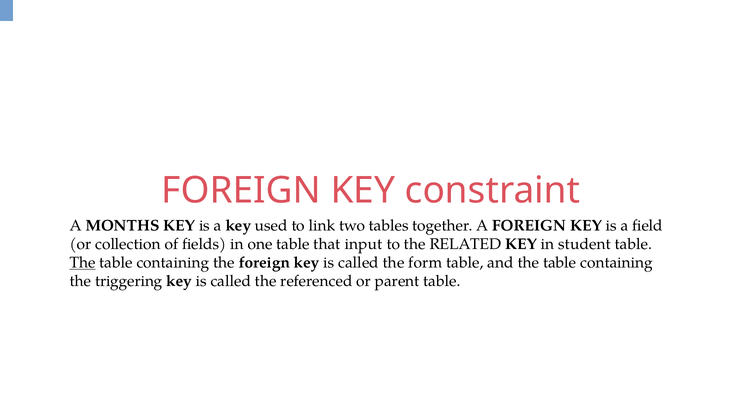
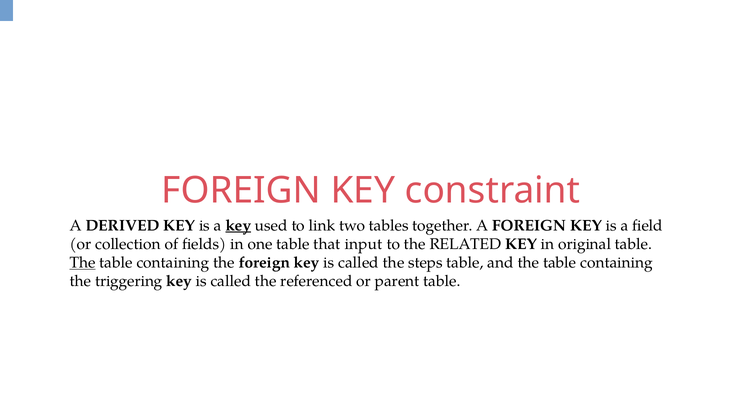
MONTHS: MONTHS -> DERIVED
key at (238, 226) underline: none -> present
student: student -> original
form: form -> steps
